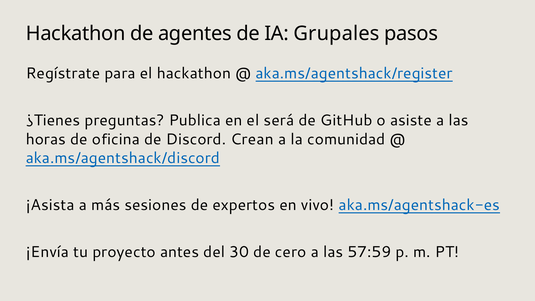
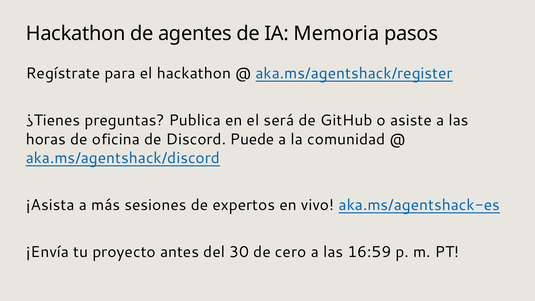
Grupales: Grupales -> Memoria
Crean: Crean -> Puede
57:59: 57:59 -> 16:59
